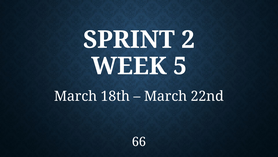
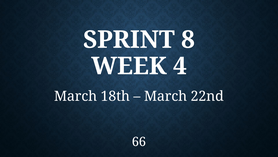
2: 2 -> 8
5: 5 -> 4
